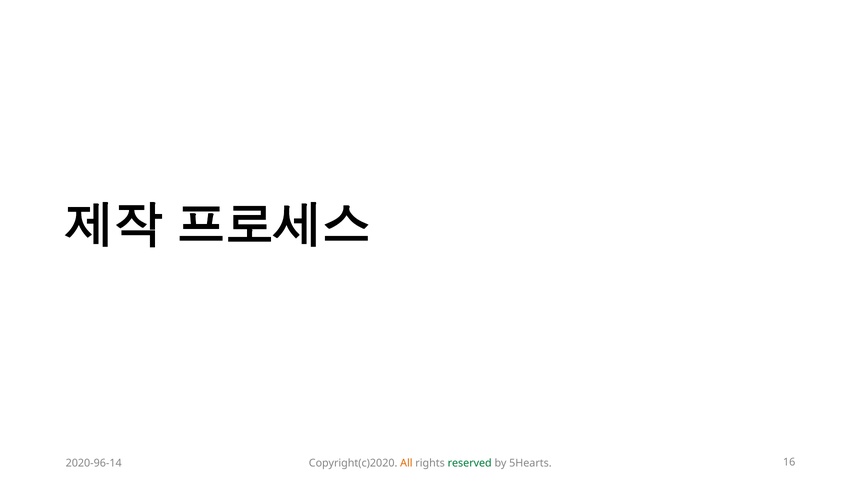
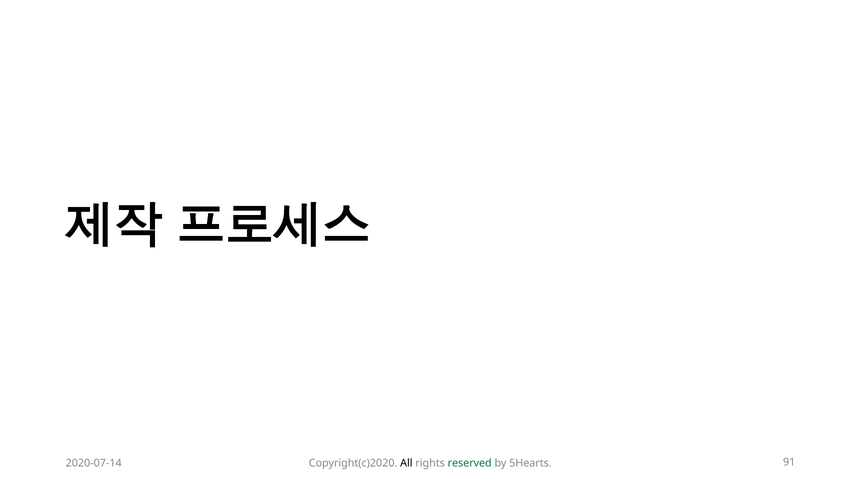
2020-96-14: 2020-96-14 -> 2020-07-14
All colour: orange -> black
16: 16 -> 91
